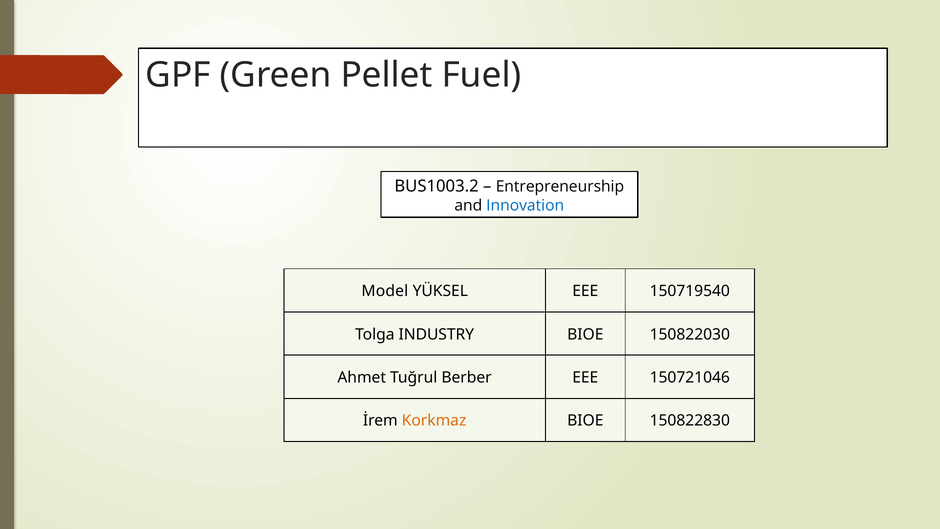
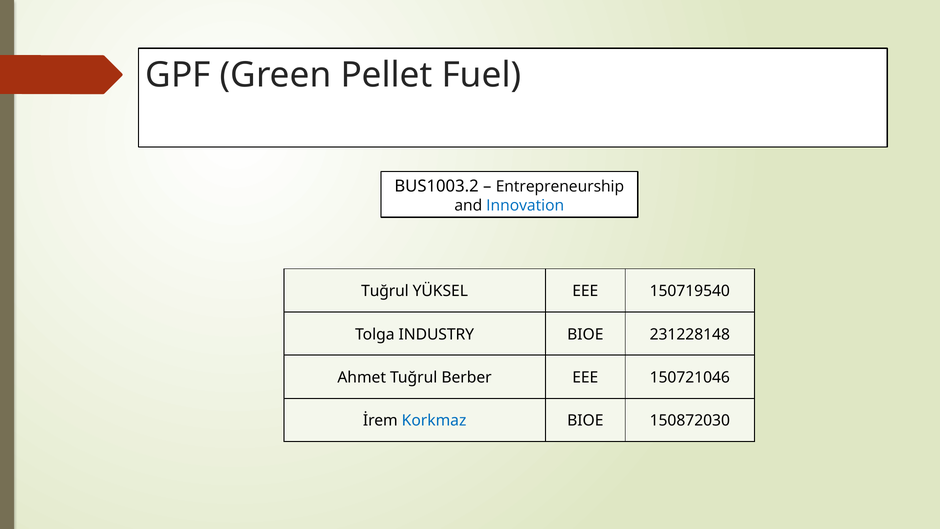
Model at (385, 291): Model -> Tuğrul
150822030: 150822030 -> 231228148
Korkmaz colour: orange -> blue
150822830: 150822830 -> 150872030
